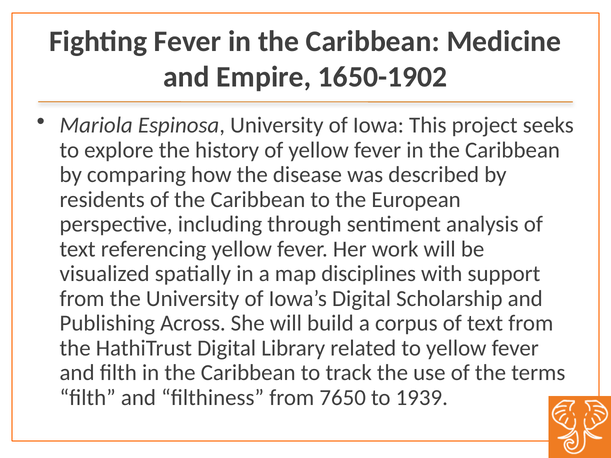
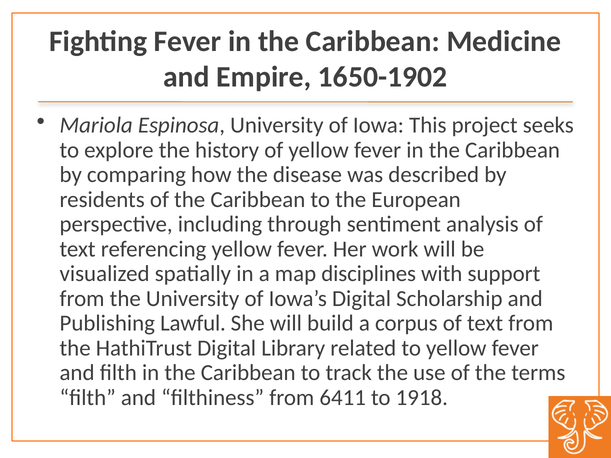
Across: Across -> Lawful
7650: 7650 -> 6411
1939: 1939 -> 1918
